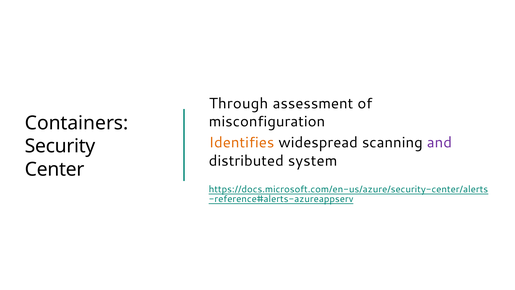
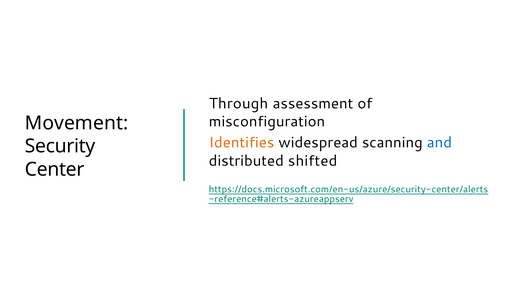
Containers: Containers -> Movement
and colour: purple -> blue
system: system -> shifted
